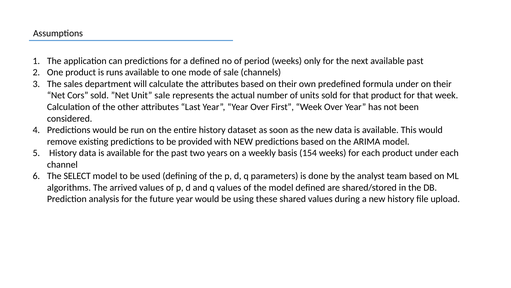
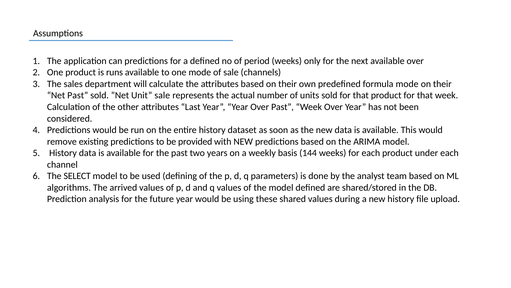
available past: past -> over
formula under: under -> mode
Net Cors: Cors -> Past
Over First: First -> Past
154: 154 -> 144
